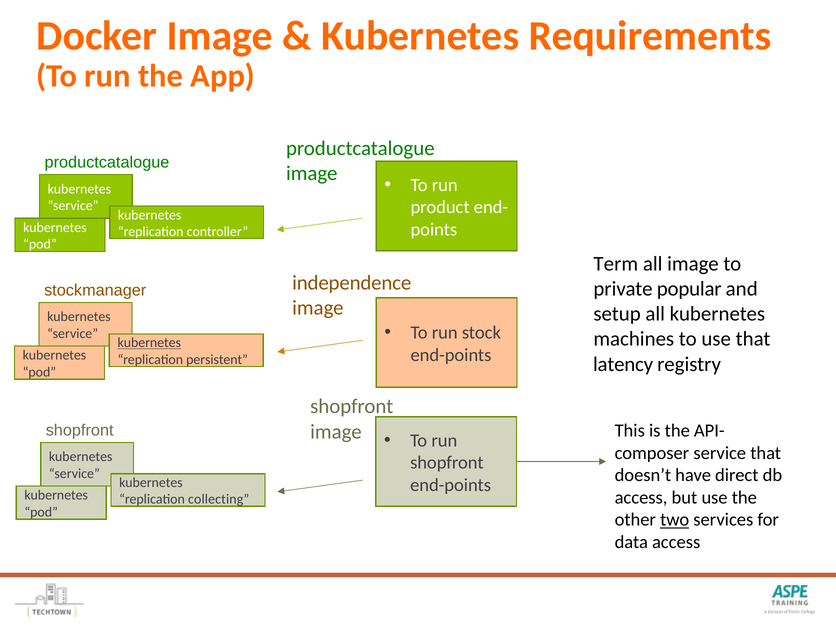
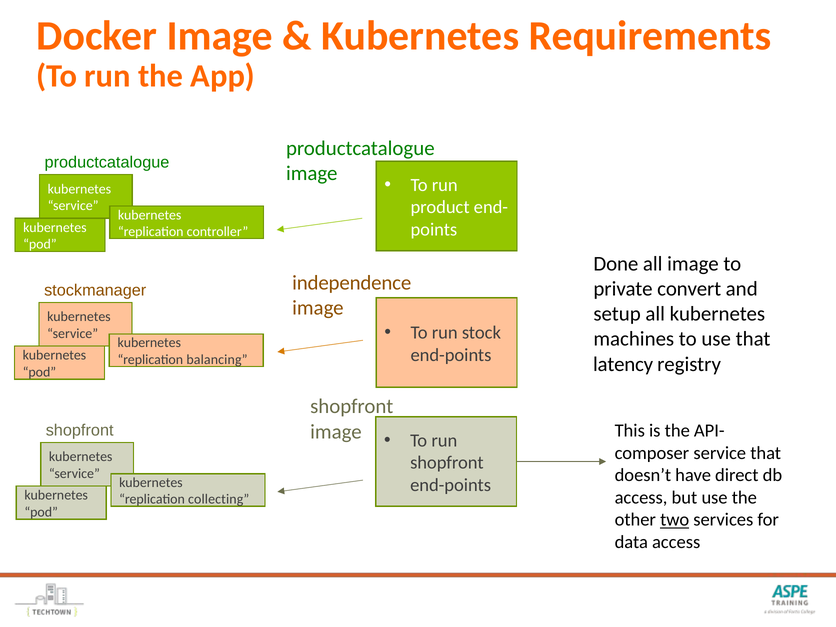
Term: Term -> Done
popular: popular -> convert
kubernetes at (149, 343) underline: present -> none
persistent: persistent -> balancing
